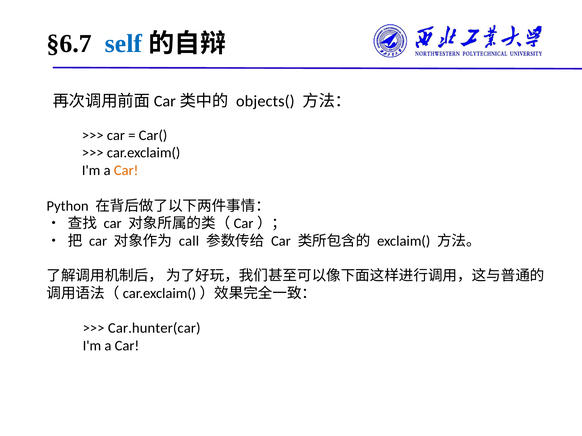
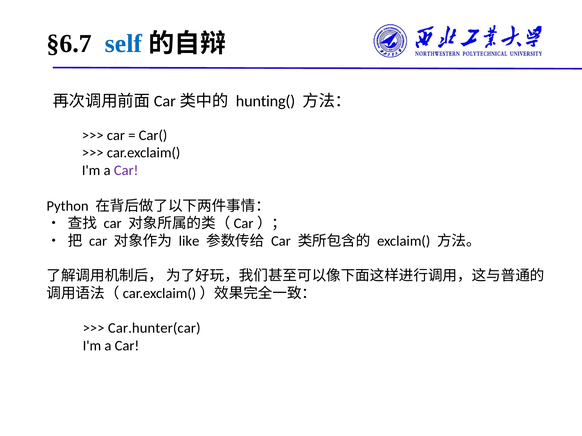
objects(: objects( -> hunting(
Car at (126, 170) colour: orange -> purple
call: call -> like
